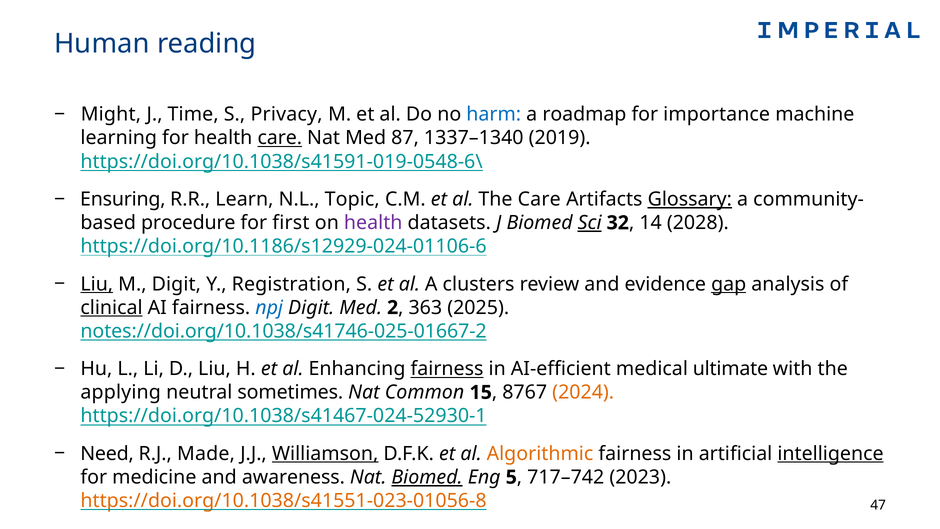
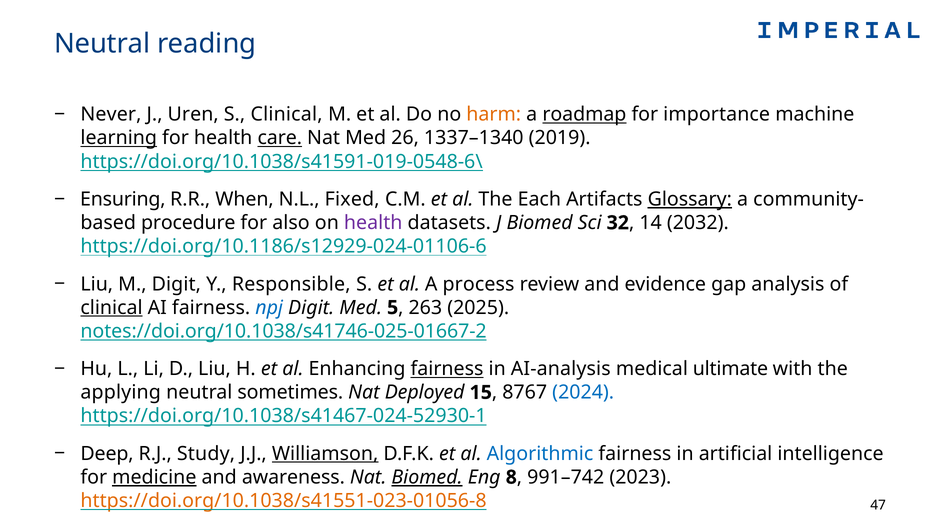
Human at (102, 44): Human -> Neutral
Might: Might -> Never
Time: Time -> Uren
S Privacy: Privacy -> Clinical
harm colour: blue -> orange
roadmap underline: none -> present
learning underline: none -> present
87: 87 -> 26
Learn: Learn -> When
Topic: Topic -> Fixed
The Care: Care -> Each
first: first -> also
Sci underline: present -> none
2028: 2028 -> 2032
Liu at (97, 284) underline: present -> none
Registration: Registration -> Responsible
clusters: clusters -> process
gap underline: present -> none
2: 2 -> 5
363: 363 -> 263
AI-efficient: AI-efficient -> AI-analysis
Common: Common -> Deployed
2024 colour: orange -> blue
Need: Need -> Deep
Made: Made -> Study
Algorithmic colour: orange -> blue
intelligence underline: present -> none
medicine underline: none -> present
5: 5 -> 8
717–742: 717–742 -> 991–742
